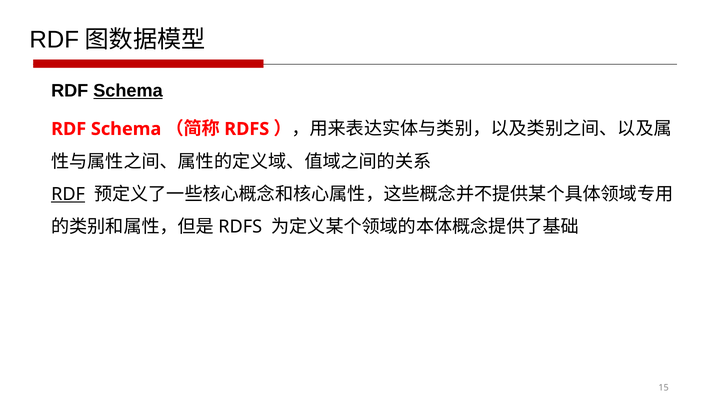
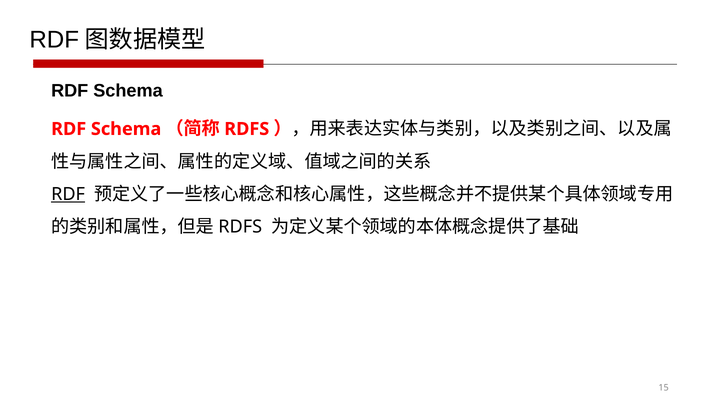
Schema at (128, 91) underline: present -> none
